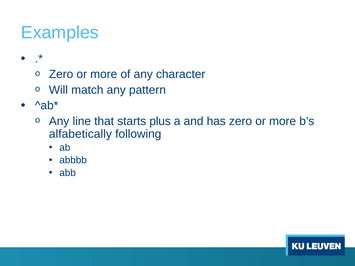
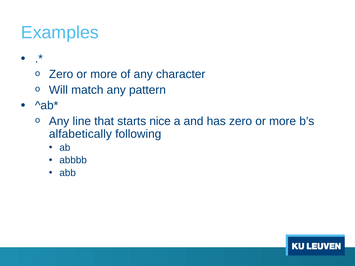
plus: plus -> nice
